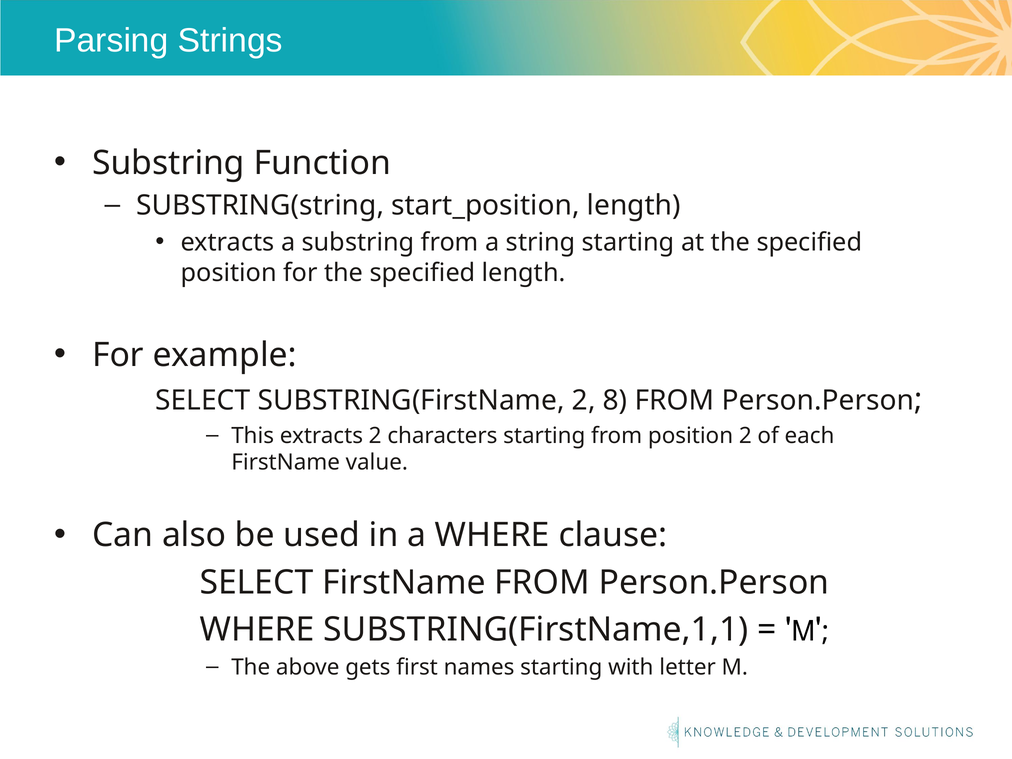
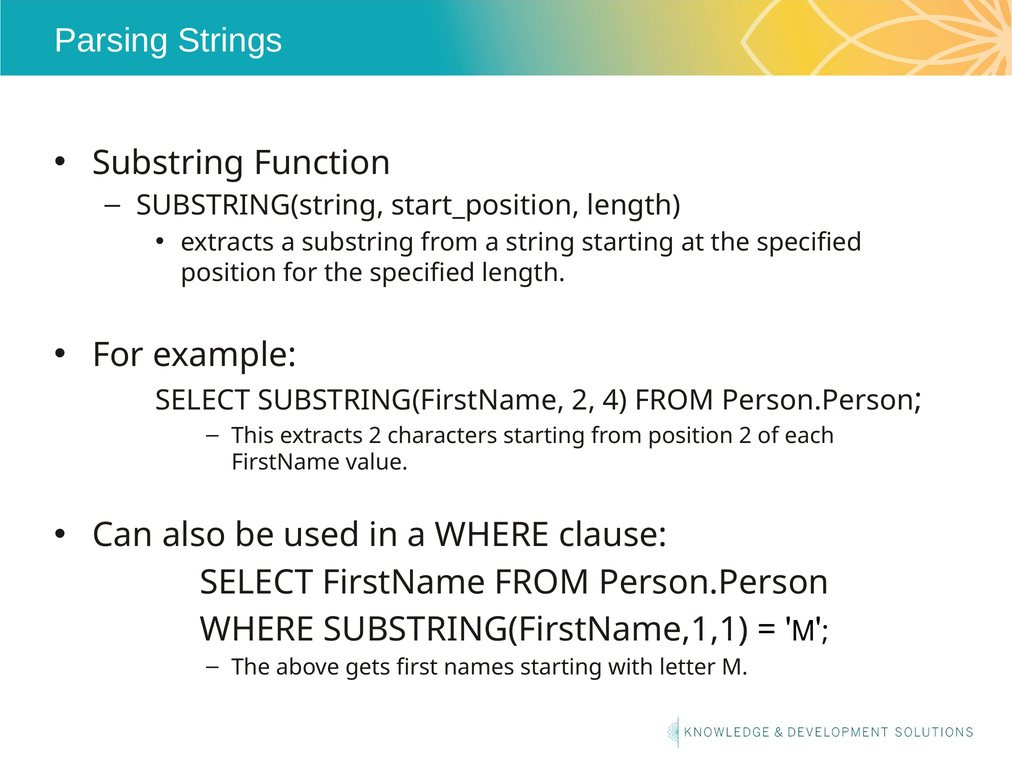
8: 8 -> 4
